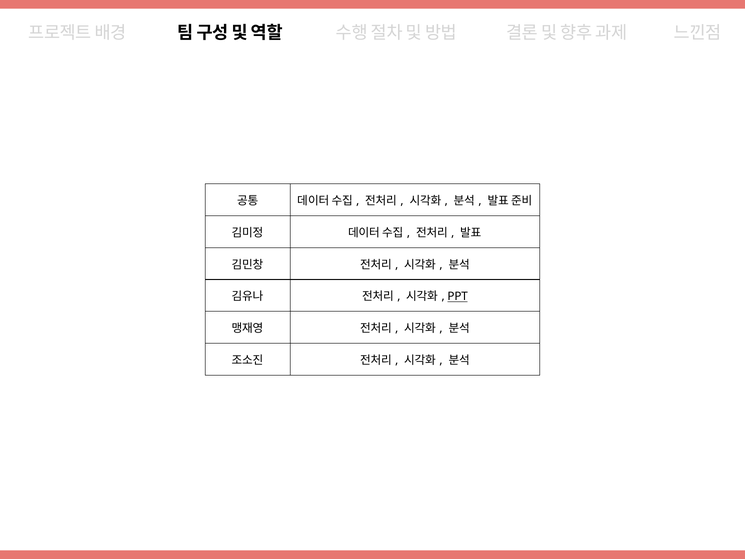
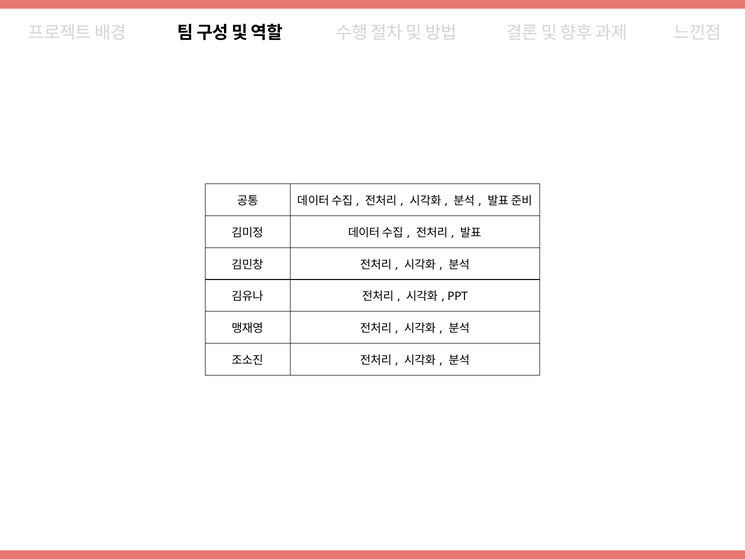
PPT underline: present -> none
